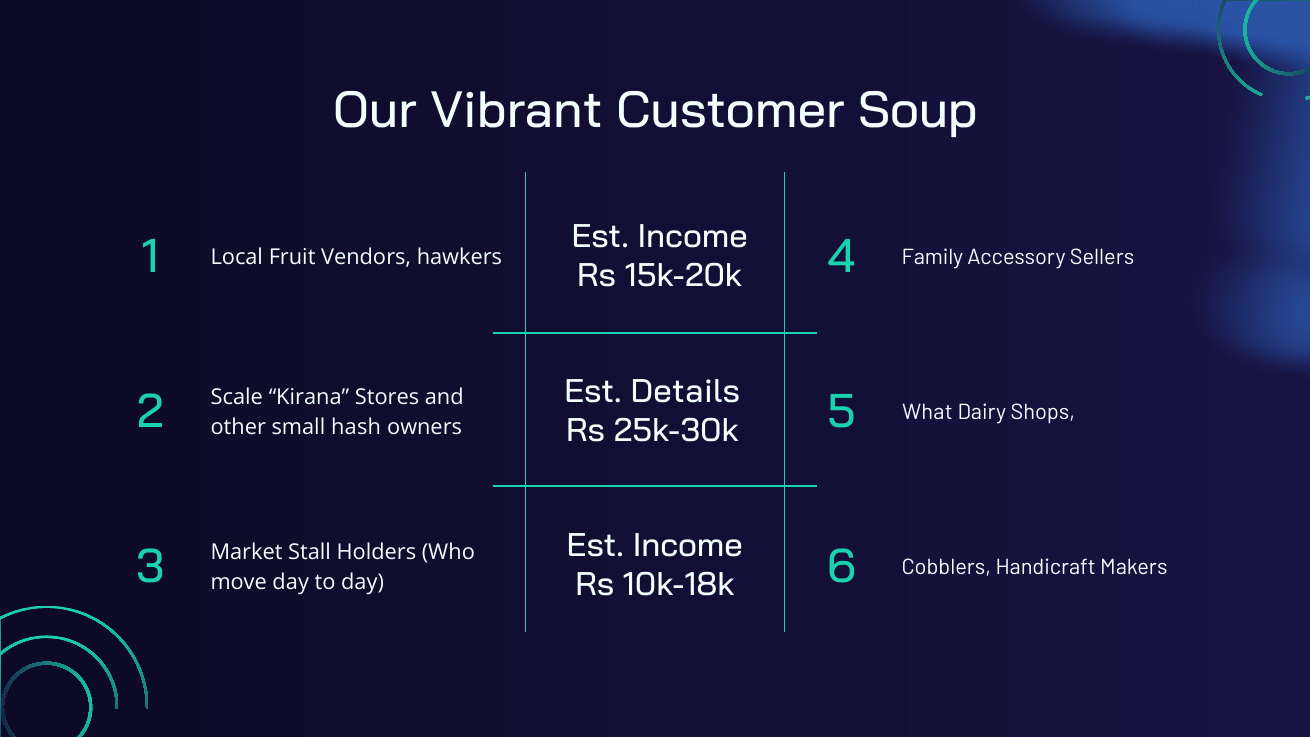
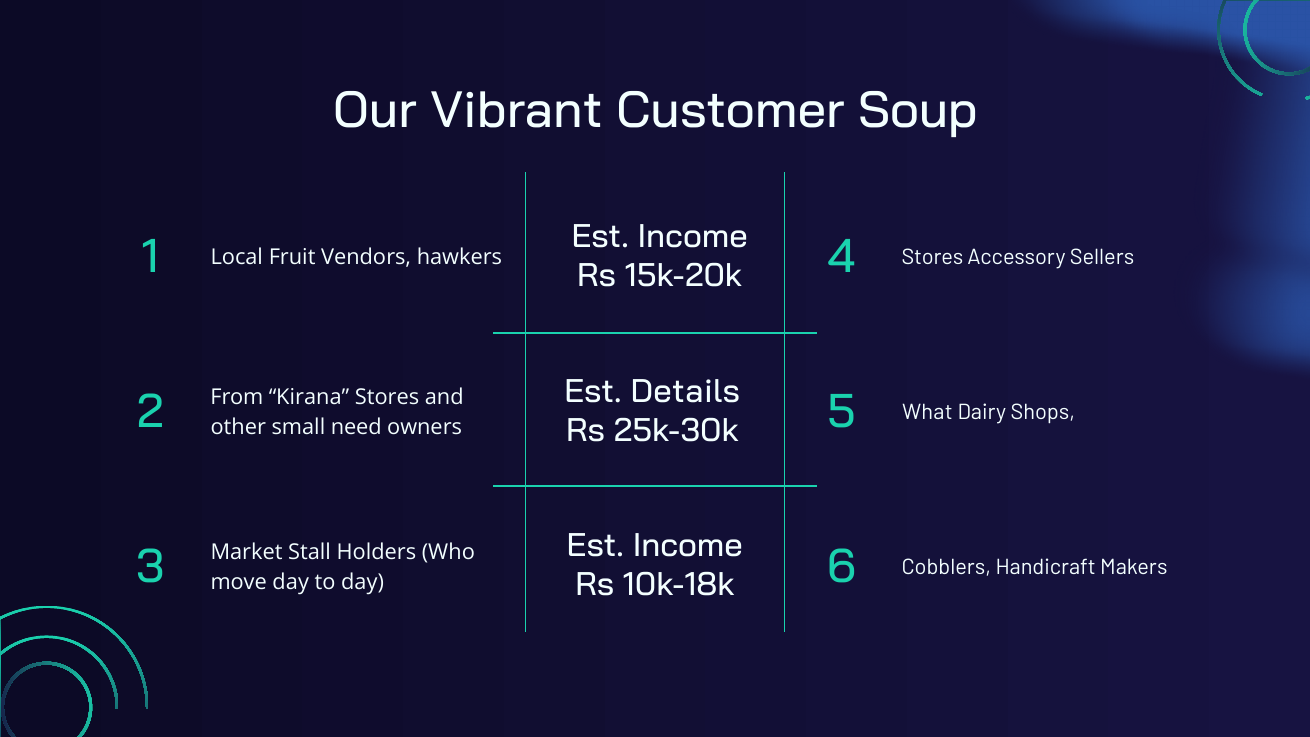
4 Family: Family -> Stores
Scale: Scale -> From
hash: hash -> need
